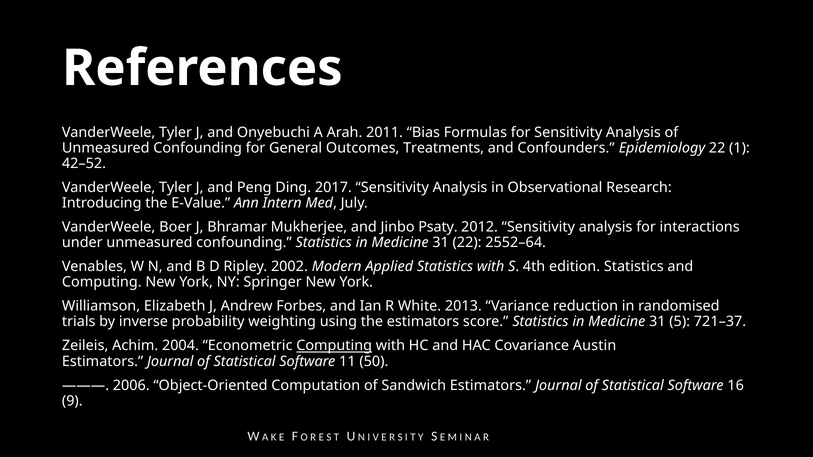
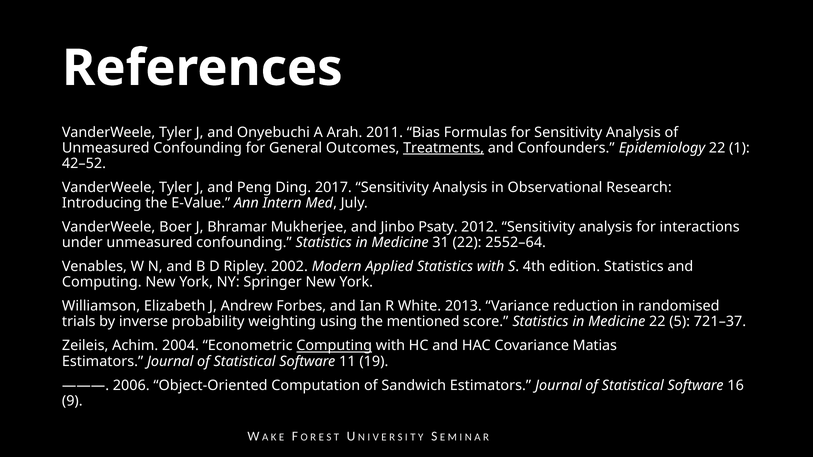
Treatments underline: none -> present
the estimators: estimators -> mentioned
31 at (657, 322): 31 -> 22
Austin: Austin -> Matias
50: 50 -> 19
